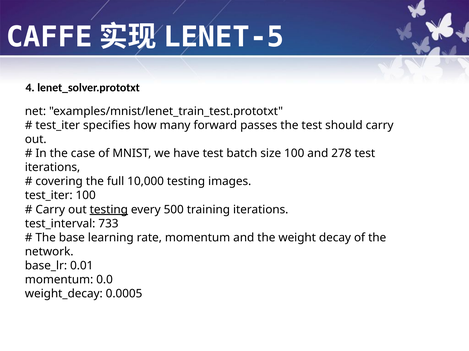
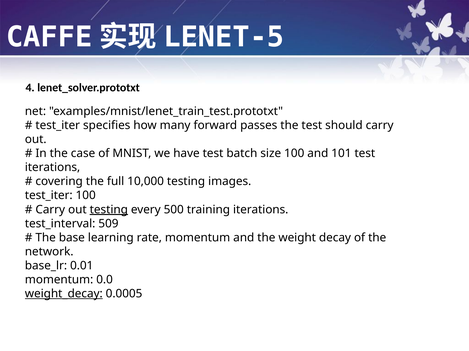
278: 278 -> 101
733: 733 -> 509
weight_decay underline: none -> present
